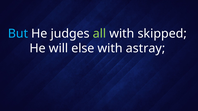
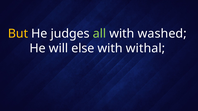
But colour: light blue -> yellow
skipped: skipped -> washed
astray: astray -> withal
